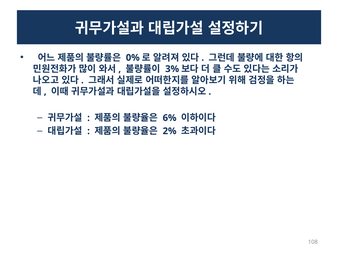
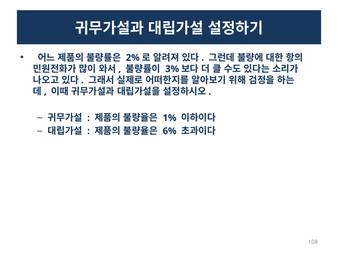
0%: 0% -> 2%
6%: 6% -> 1%
2%: 2% -> 6%
